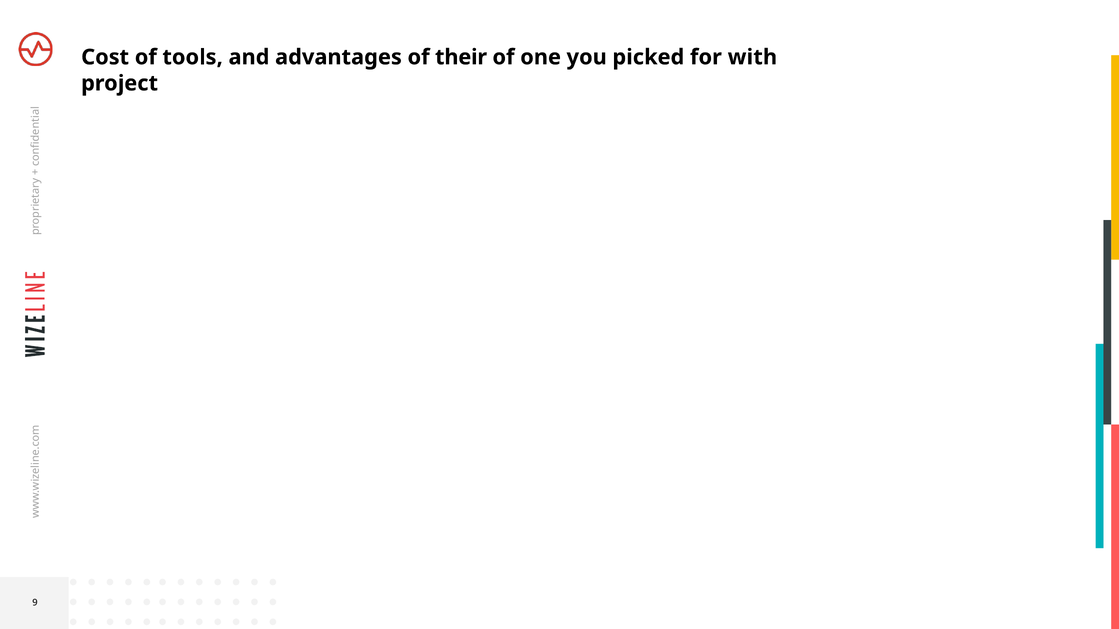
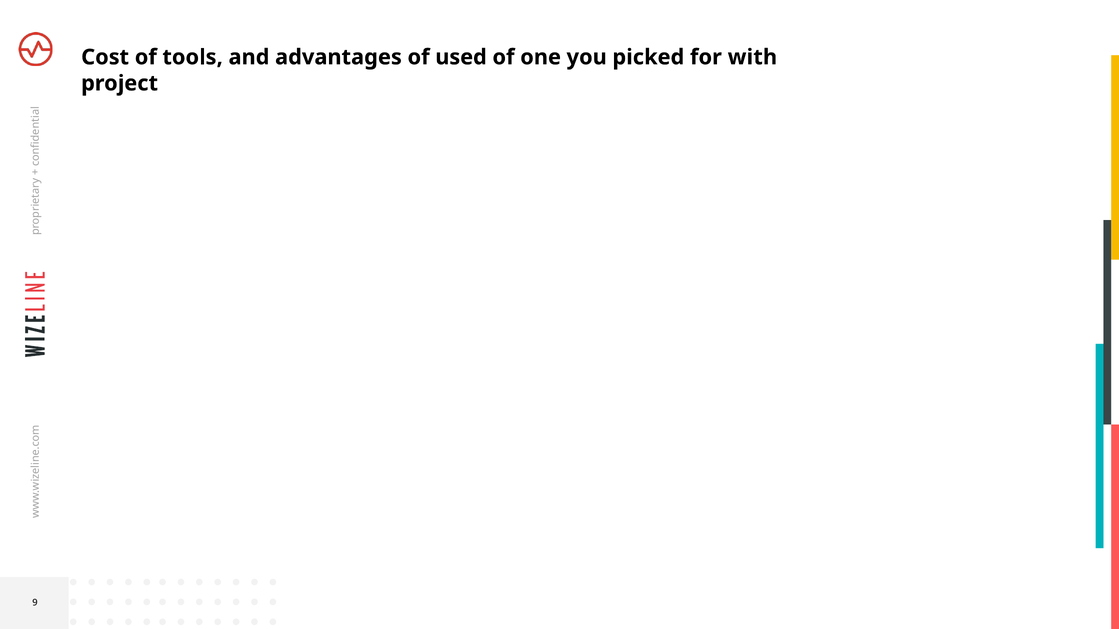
their: their -> used
